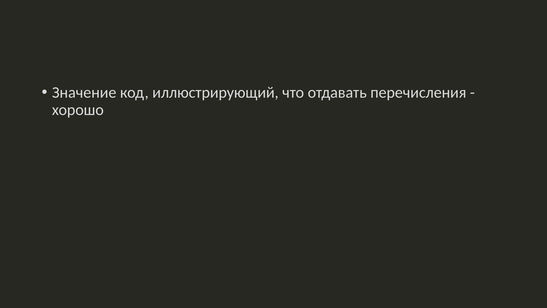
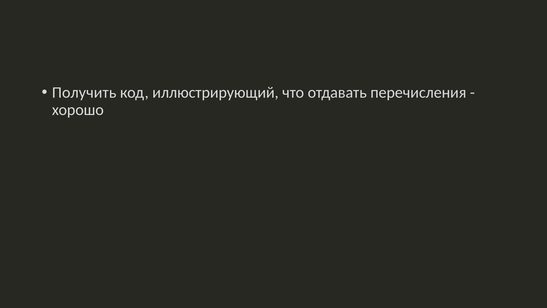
Значение: Значение -> Получить
